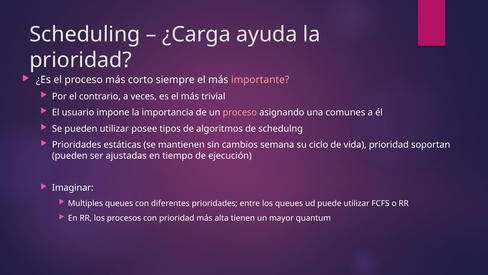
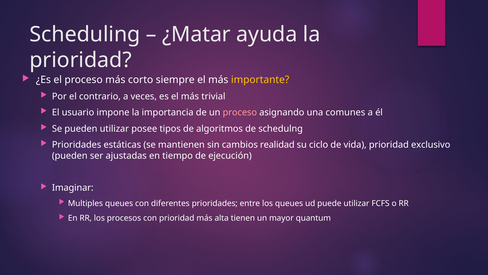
¿Carga: ¿Carga -> ¿Matar
importante colour: pink -> yellow
semana: semana -> realidad
soportan: soportan -> exclusivo
